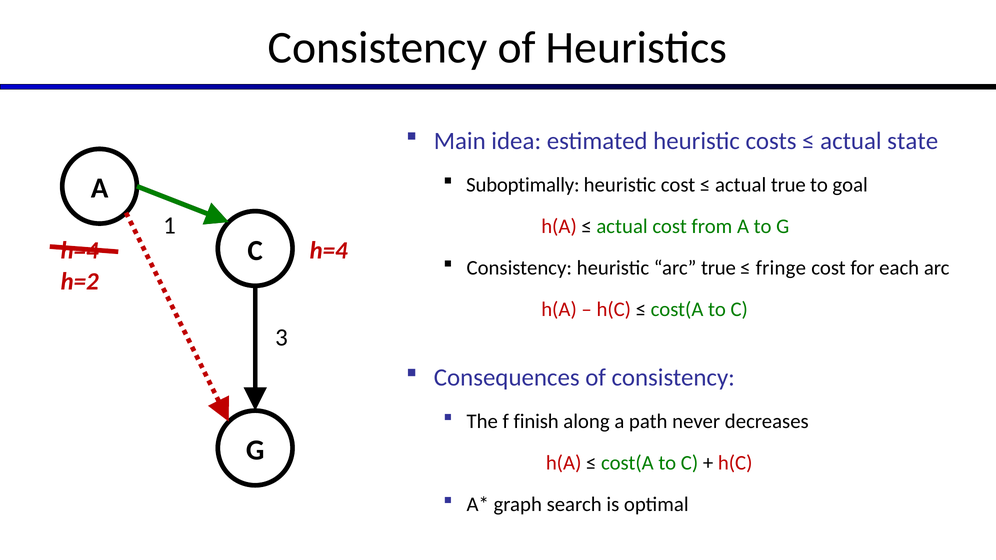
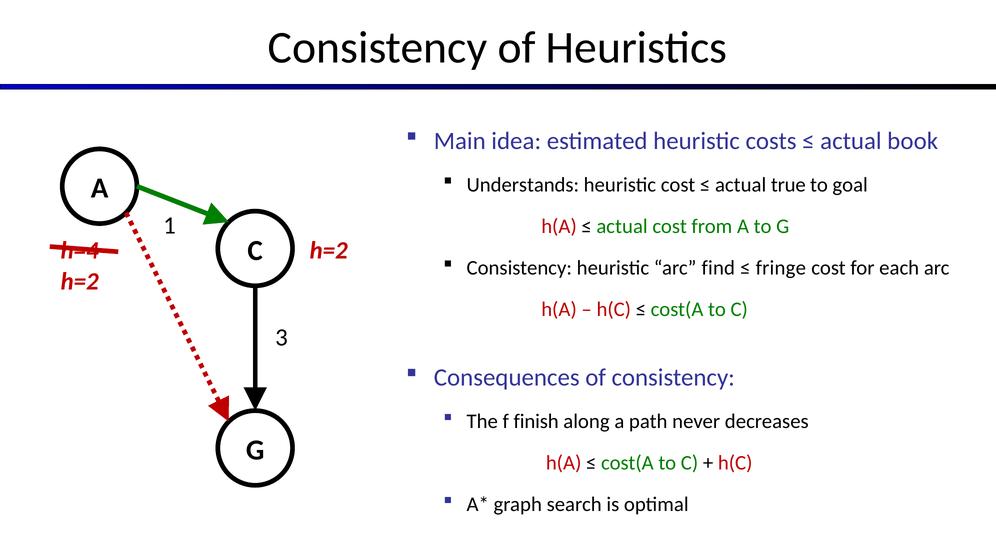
state: state -> book
Suboptimally: Suboptimally -> Understands
h=4 at (329, 251): h=4 -> h=2
arc true: true -> find
